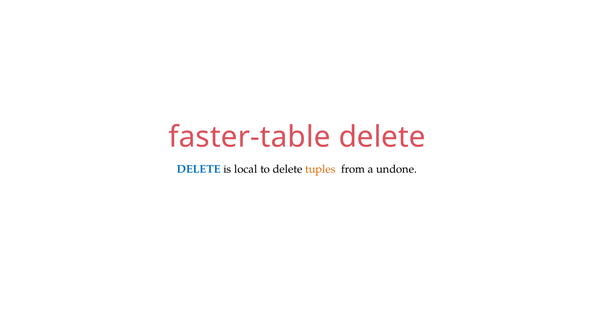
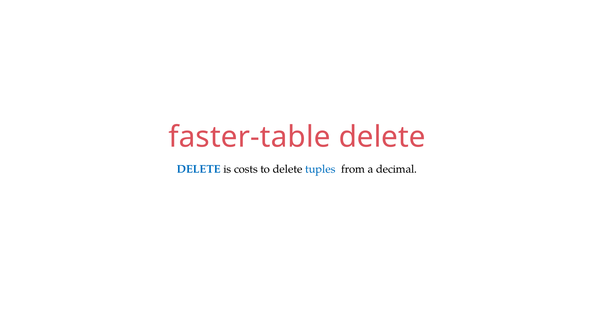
local: local -> costs
tuples colour: orange -> blue
undone: undone -> decimal
